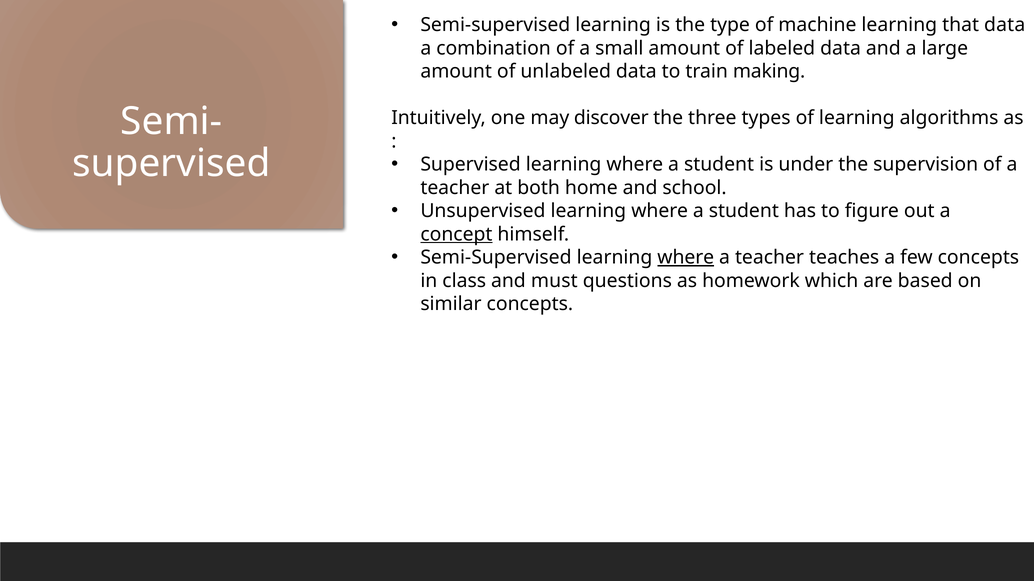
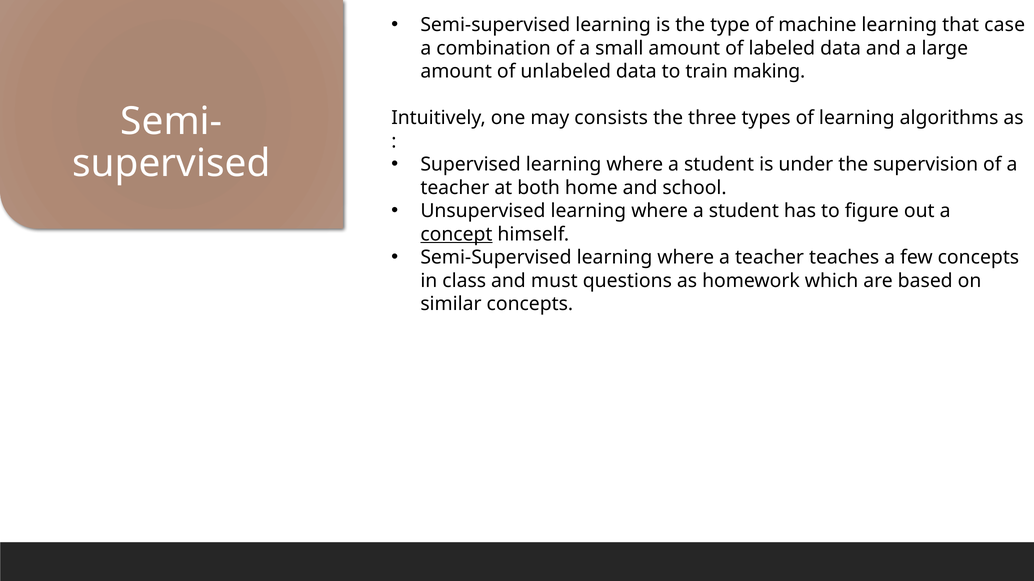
that data: data -> case
discover: discover -> consists
where at (686, 258) underline: present -> none
